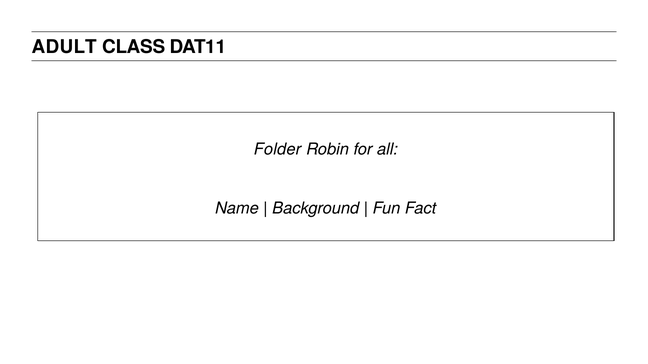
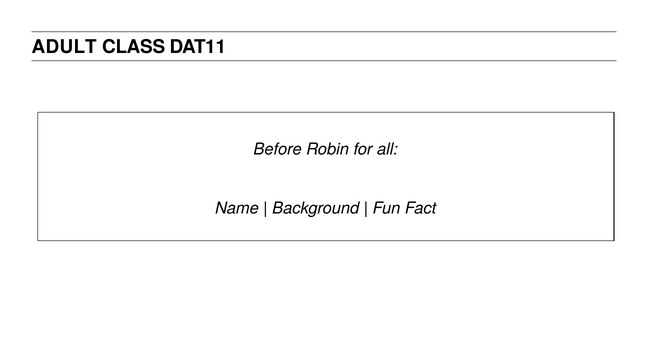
Folder: Folder -> Before
